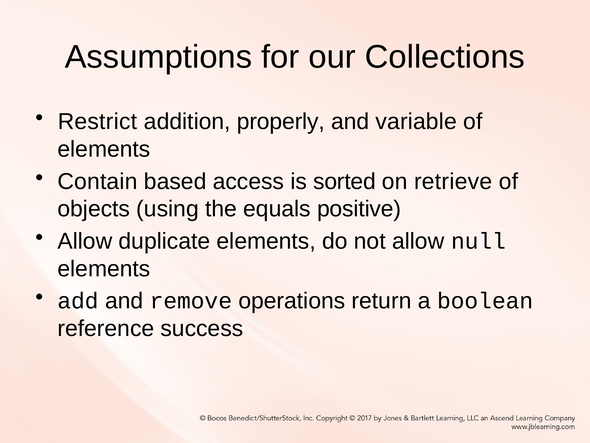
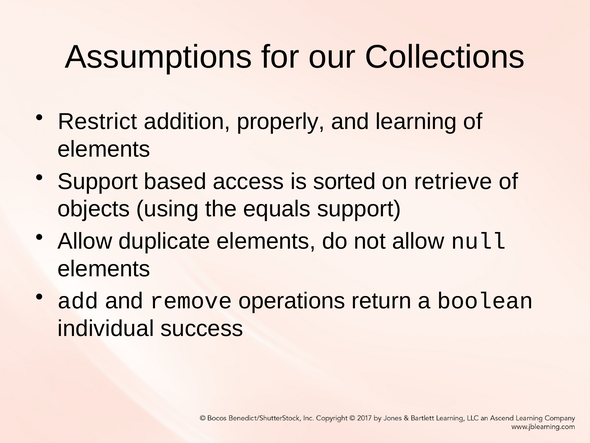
variable: variable -> learning
Contain at (98, 181): Contain -> Support
equals positive: positive -> support
reference: reference -> individual
